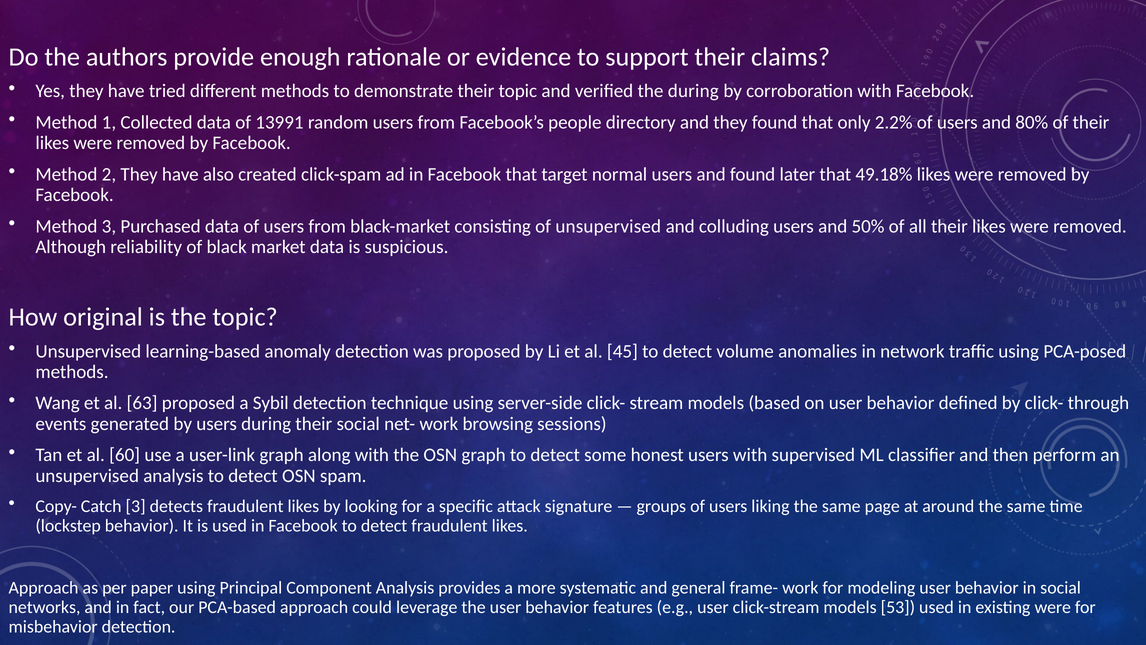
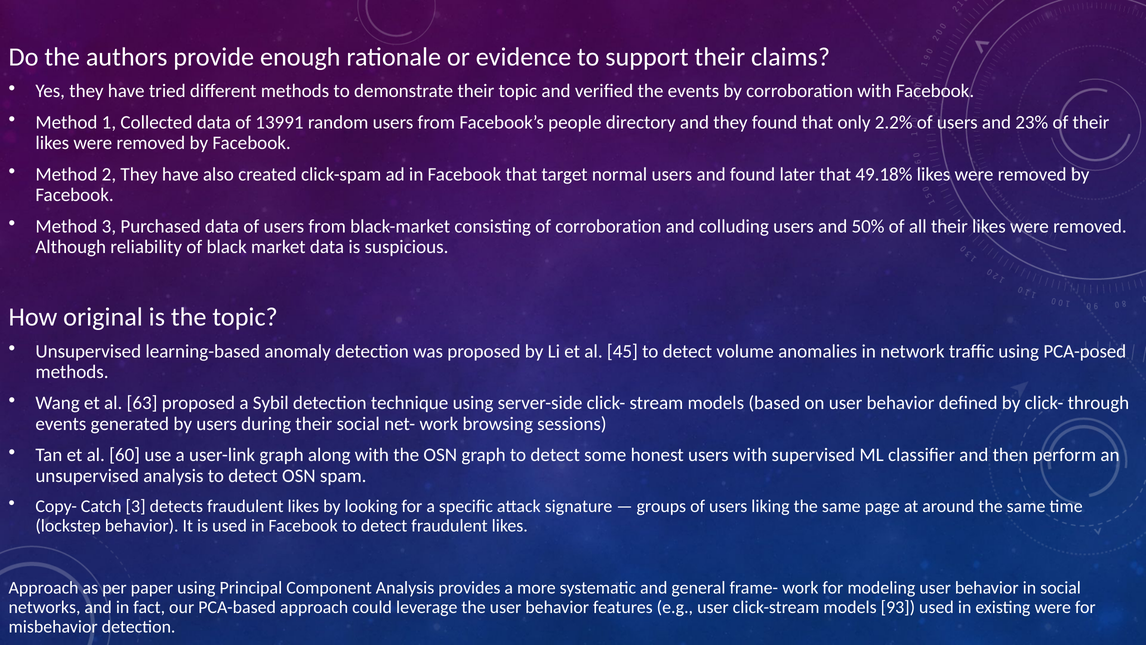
the during: during -> events
80%: 80% -> 23%
of unsupervised: unsupervised -> corroboration
53: 53 -> 93
